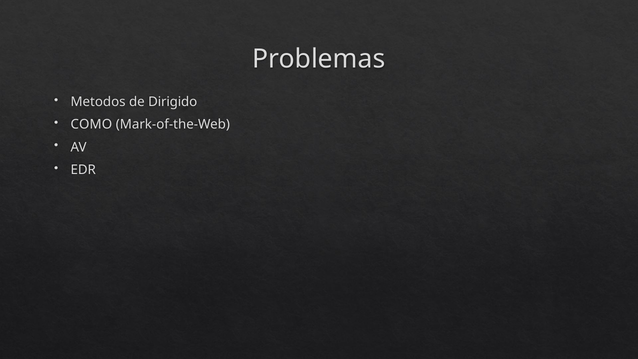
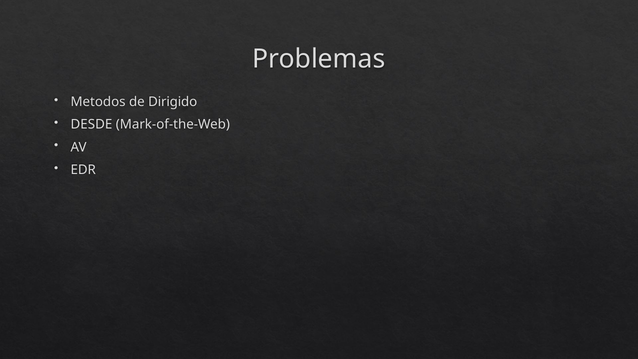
COMO: COMO -> DESDE
